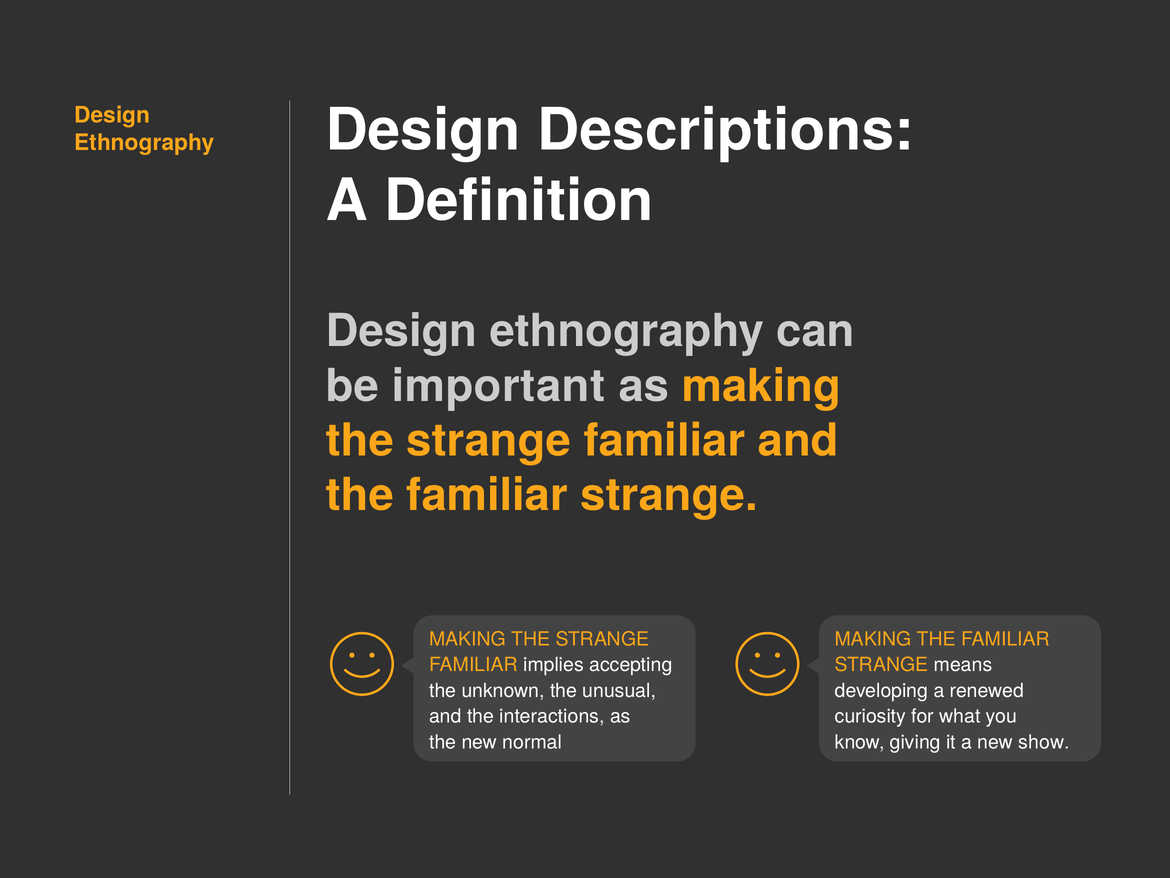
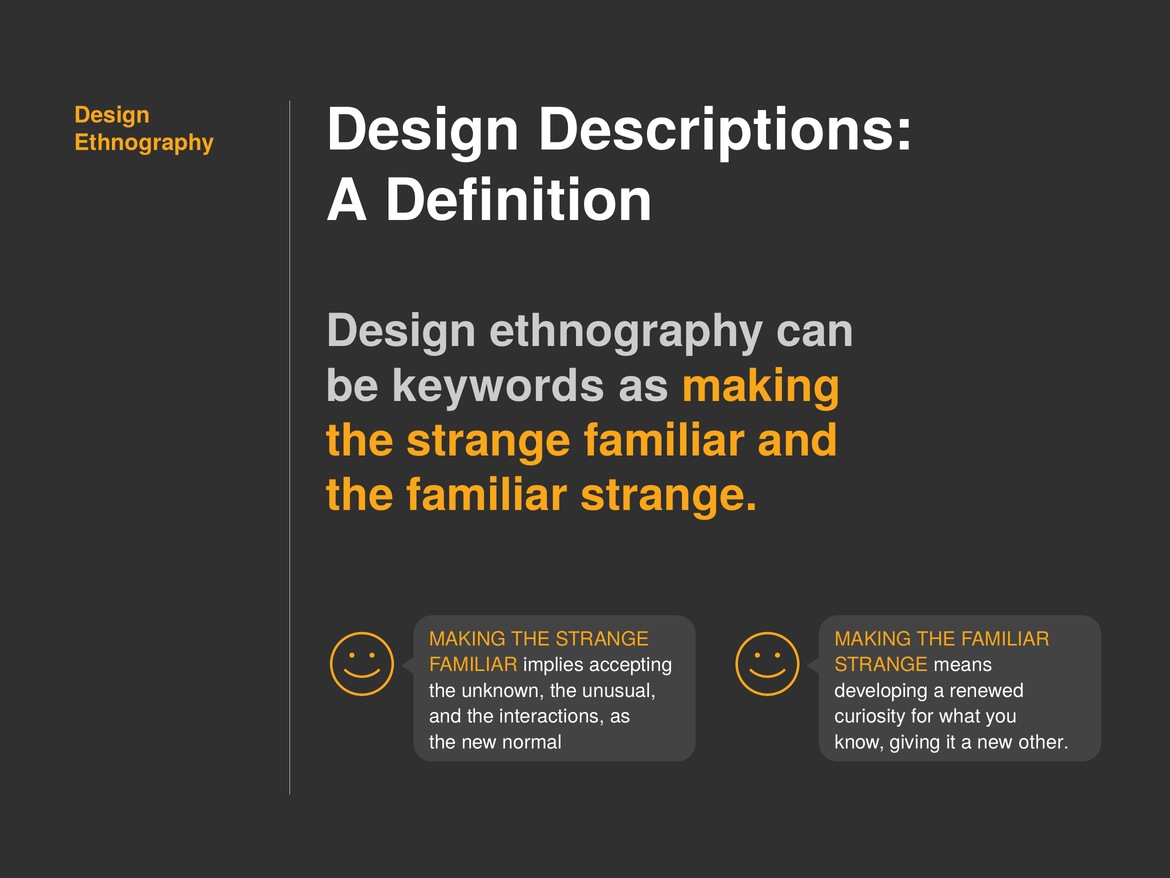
important: important -> keywords
show: show -> other
